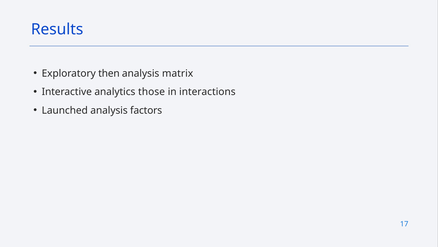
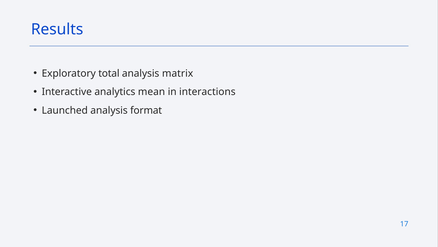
then: then -> total
those: those -> mean
factors: factors -> format
